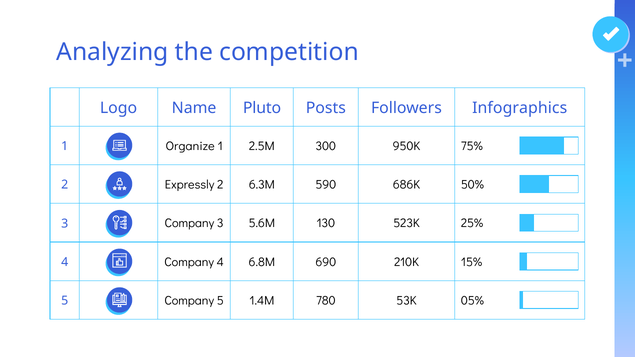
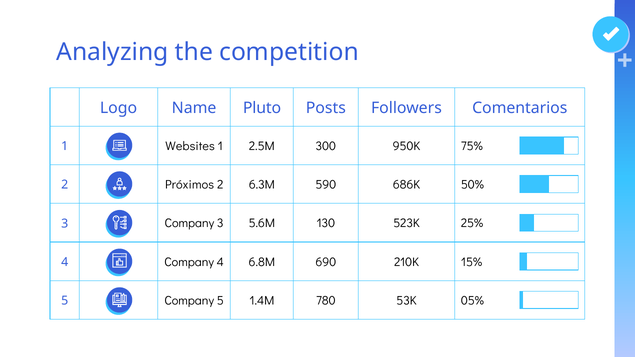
Infographics: Infographics -> Comentarios
Organize: Organize -> Websites
Expressly: Expressly -> Próximos
